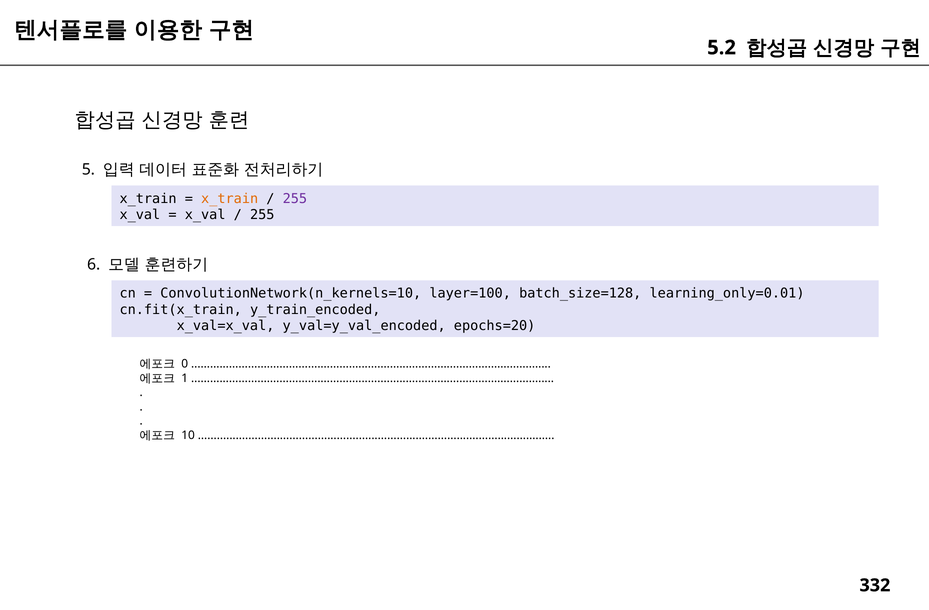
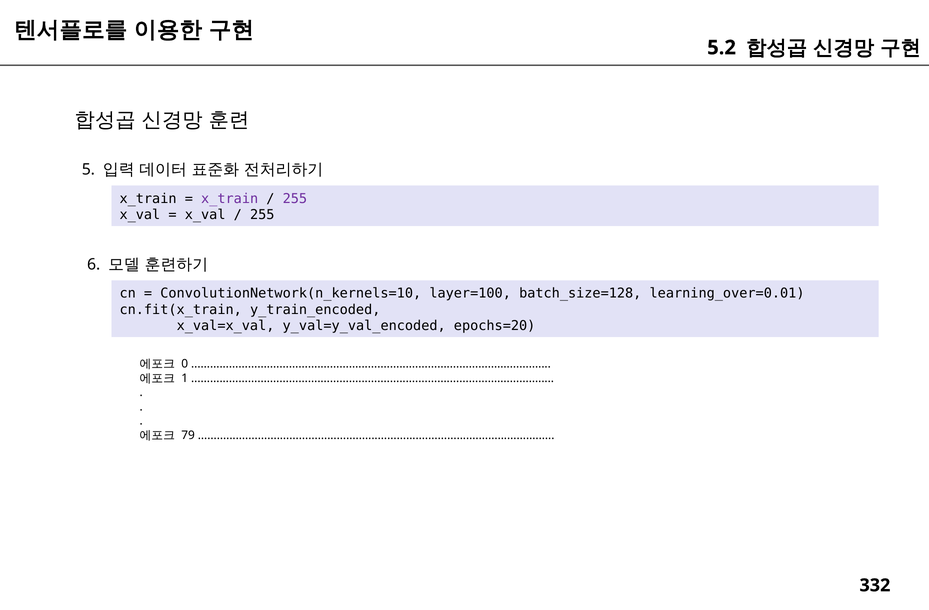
x_train at (230, 199) colour: orange -> purple
learning_only=0.01: learning_only=0.01 -> learning_over=0.01
10: 10 -> 79
